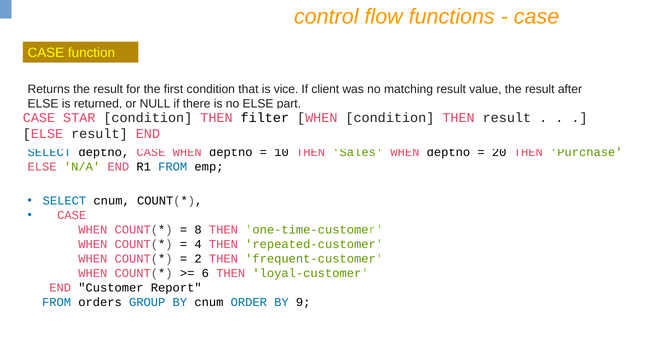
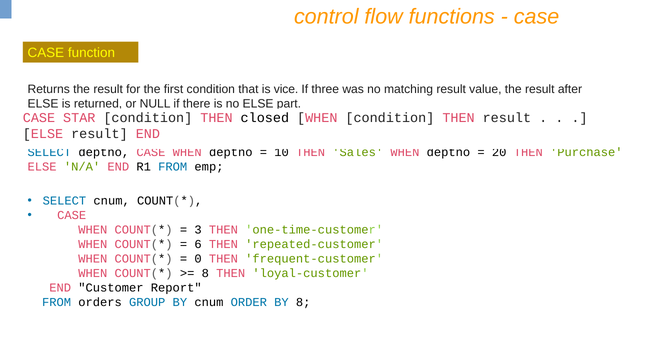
client: client -> three
filter: filter -> closed
8: 8 -> 3
4: 4 -> 6
2: 2 -> 0
6 at (205, 273): 6 -> 8
BY 9: 9 -> 8
